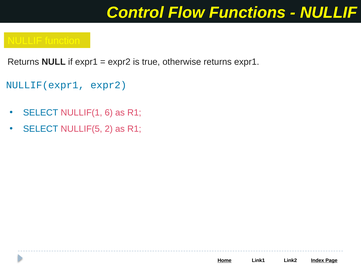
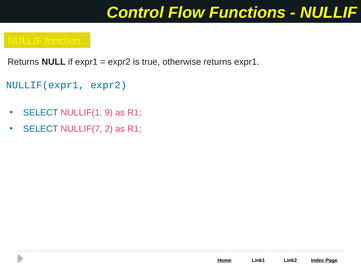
6: 6 -> 9
NULLIF(5: NULLIF(5 -> NULLIF(7
